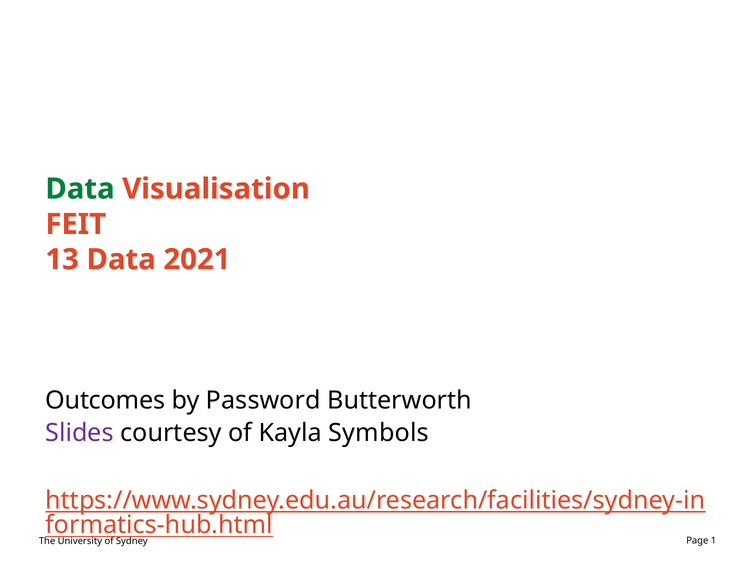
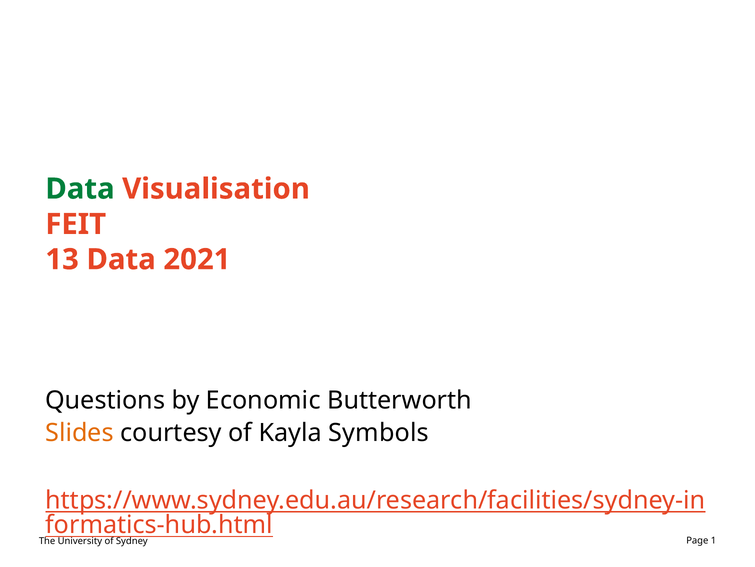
Outcomes: Outcomes -> Questions
Password: Password -> Economic
Slides colour: purple -> orange
